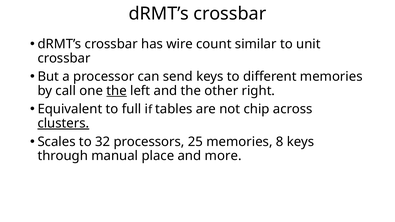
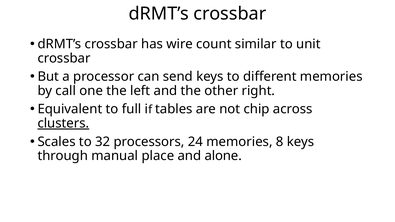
the at (117, 91) underline: present -> none
25: 25 -> 24
more: more -> alone
